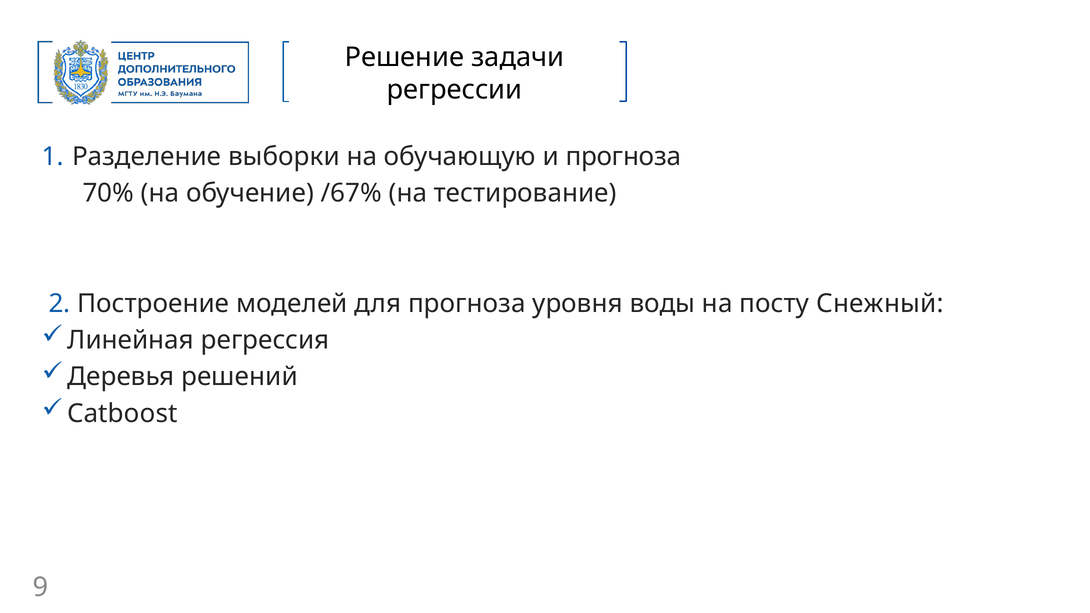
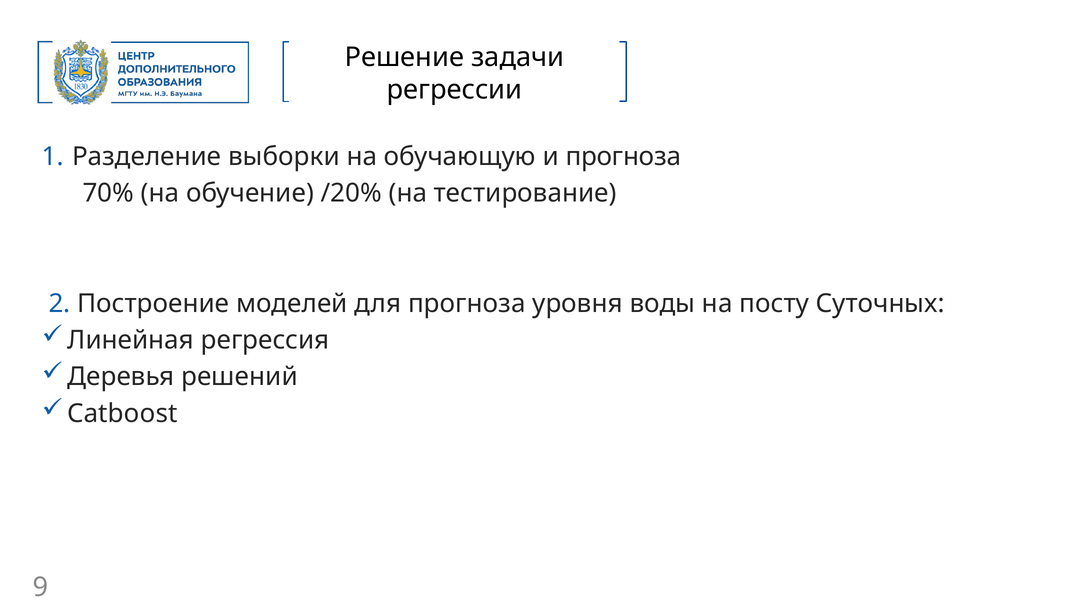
/67%: /67% -> /20%
Снежный: Снежный -> Суточных
